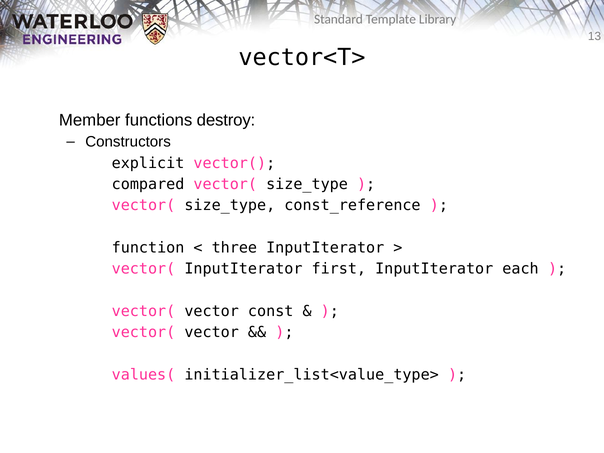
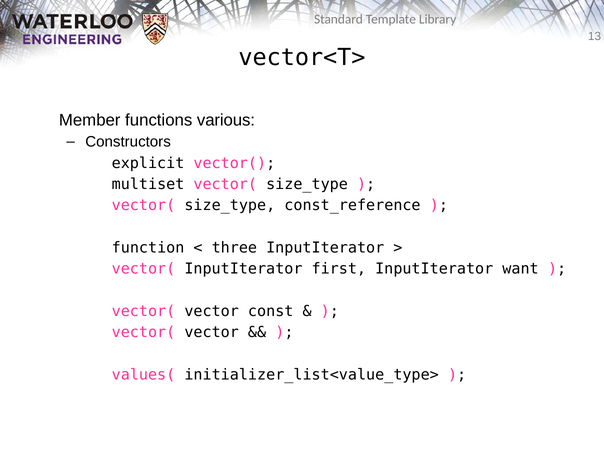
destroy: destroy -> various
compared: compared -> multiset
each: each -> want
